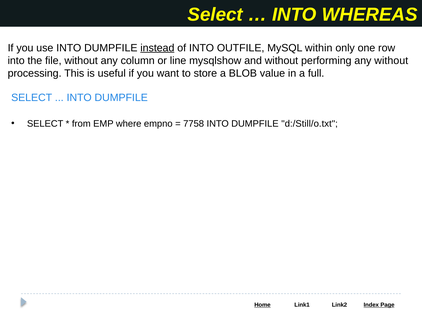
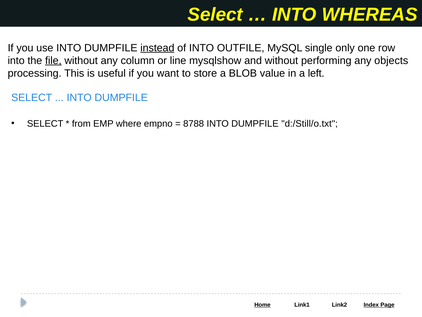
within: within -> single
file underline: none -> present
any without: without -> objects
full: full -> left
7758: 7758 -> 8788
